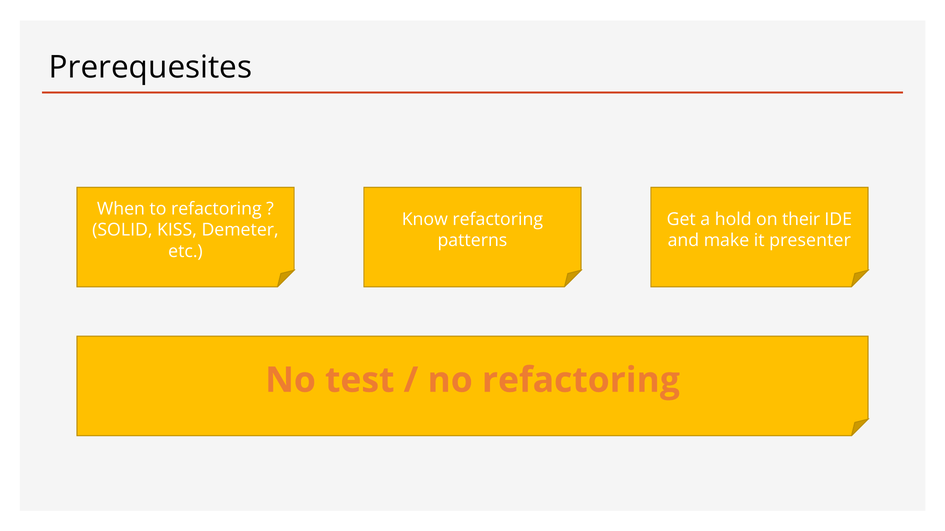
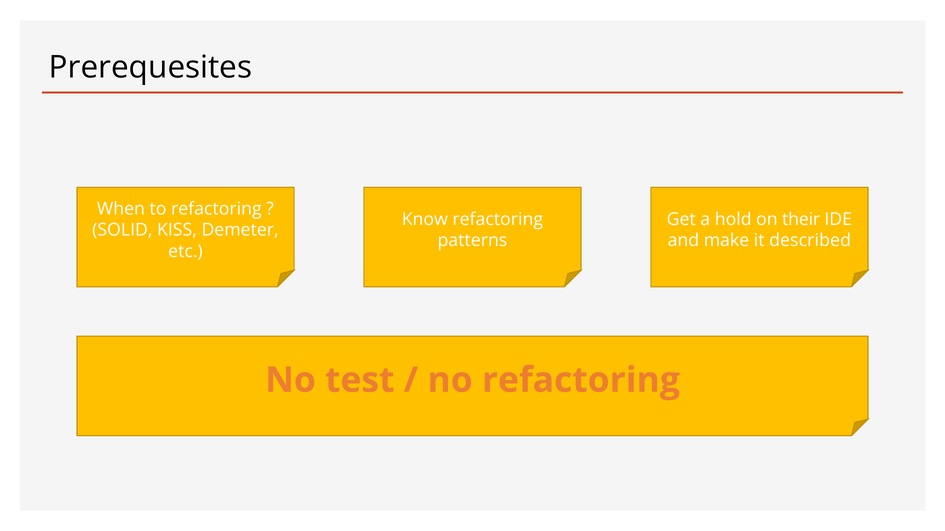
presenter: presenter -> described
